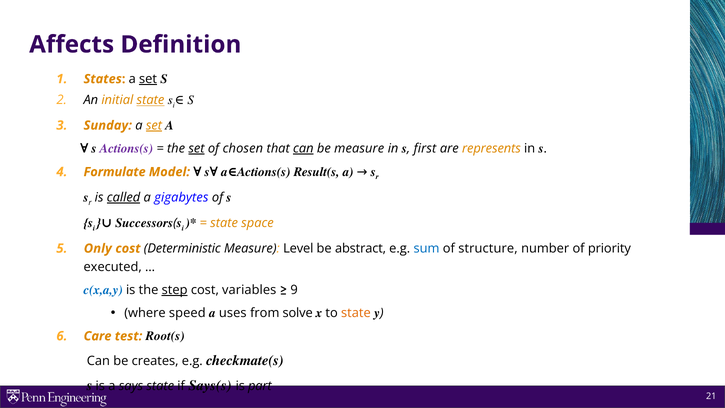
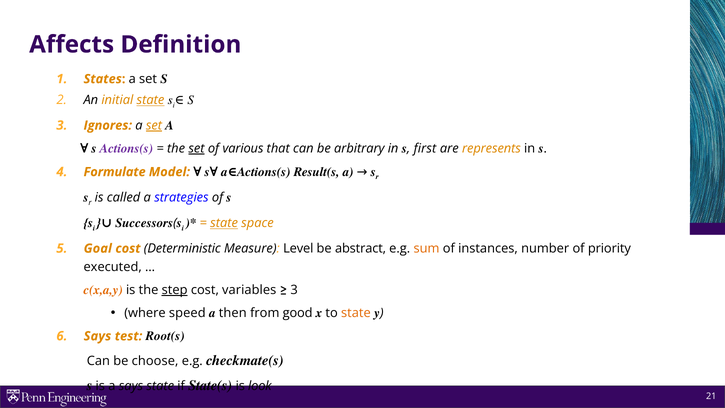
set at (148, 79) underline: present -> none
Sunday: Sunday -> Ignores
chosen: chosen -> various
can at (303, 148) underline: present -> none
be measure: measure -> arbitrary
called underline: present -> none
gigabytes: gigabytes -> strategies
state at (224, 223) underline: none -> present
Only: Only -> Goal
sum colour: blue -> orange
structure: structure -> instances
c(x,a,y colour: blue -> orange
9 at (294, 290): 9 -> 3
uses: uses -> then
solve: solve -> good
Care at (98, 336): Care -> Says
creates: creates -> choose
Says(s: Says(s -> State(s
part: part -> look
